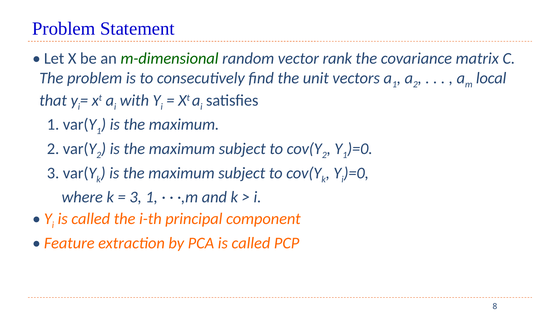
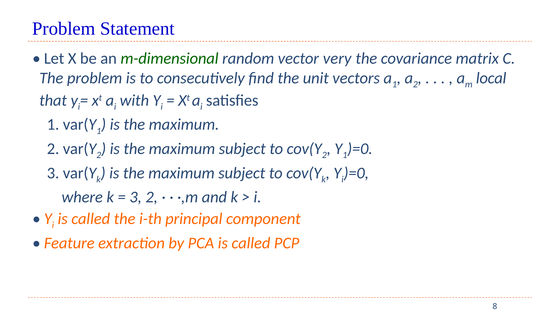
rank: rank -> very
3 1: 1 -> 2
